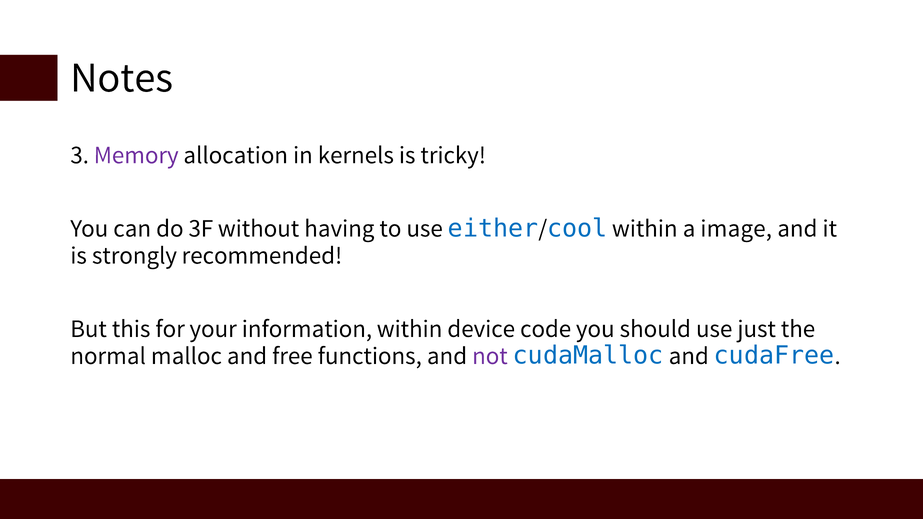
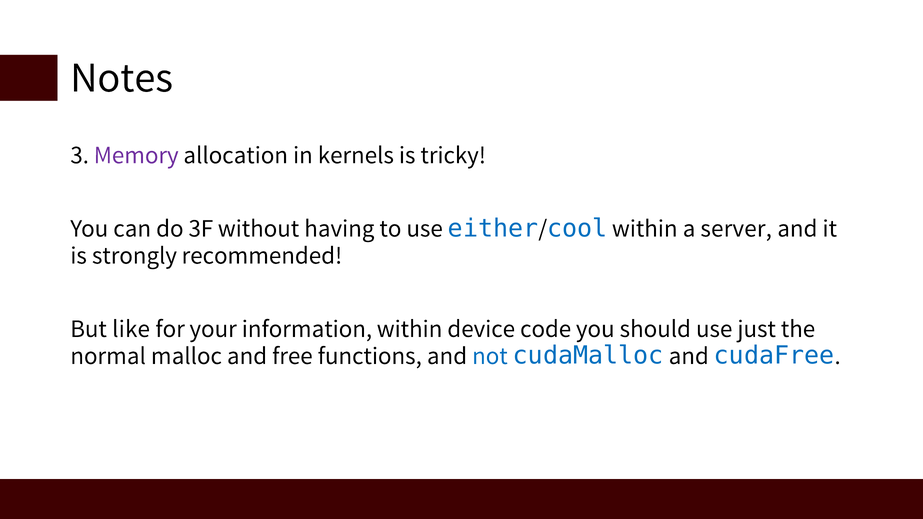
image: image -> server
this: this -> like
not colour: purple -> blue
